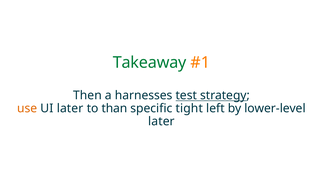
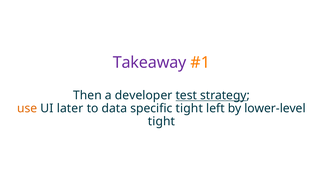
Takeaway colour: green -> purple
harnesses: harnesses -> developer
than: than -> data
later at (161, 121): later -> tight
